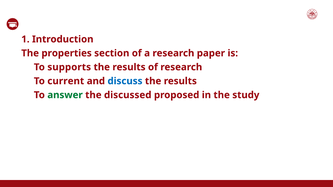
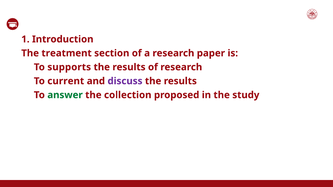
properties: properties -> treatment
discuss colour: blue -> purple
discussed: discussed -> collection
